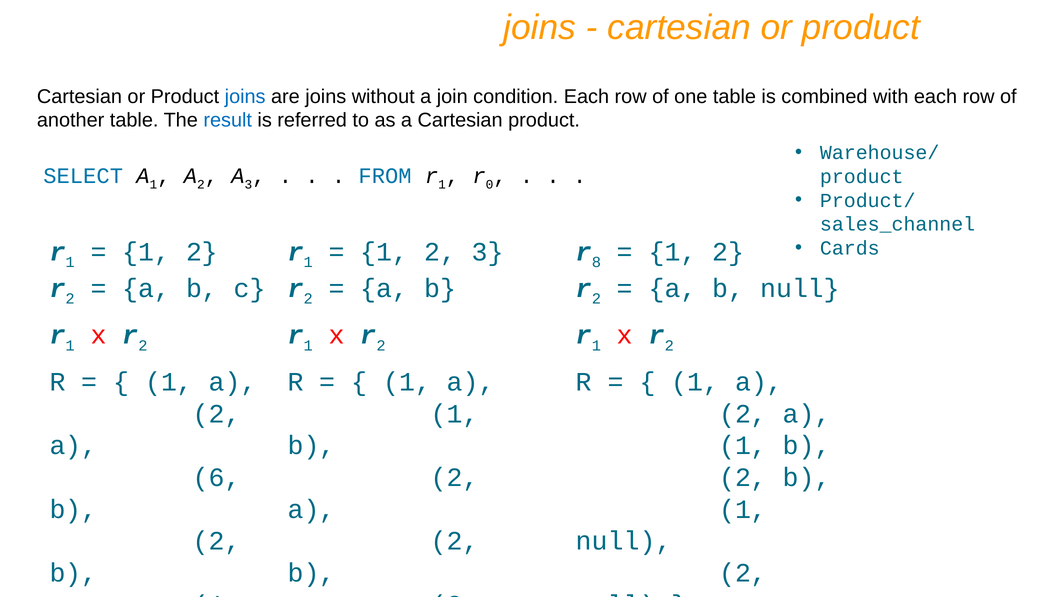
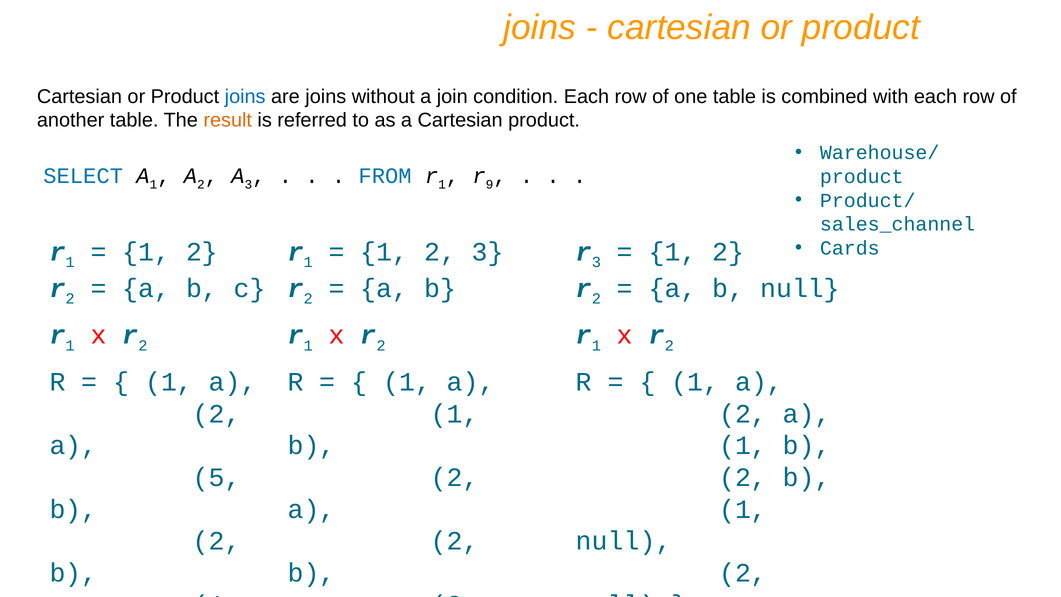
result colour: blue -> orange
0: 0 -> 9
r 8: 8 -> 3
6: 6 -> 5
